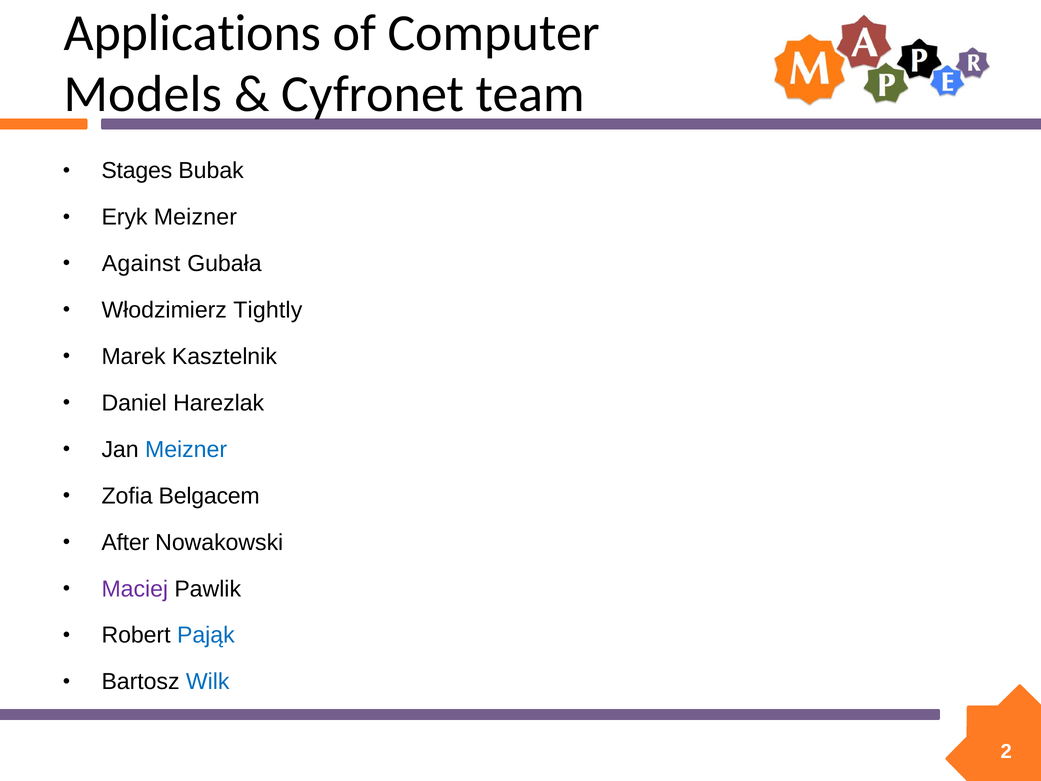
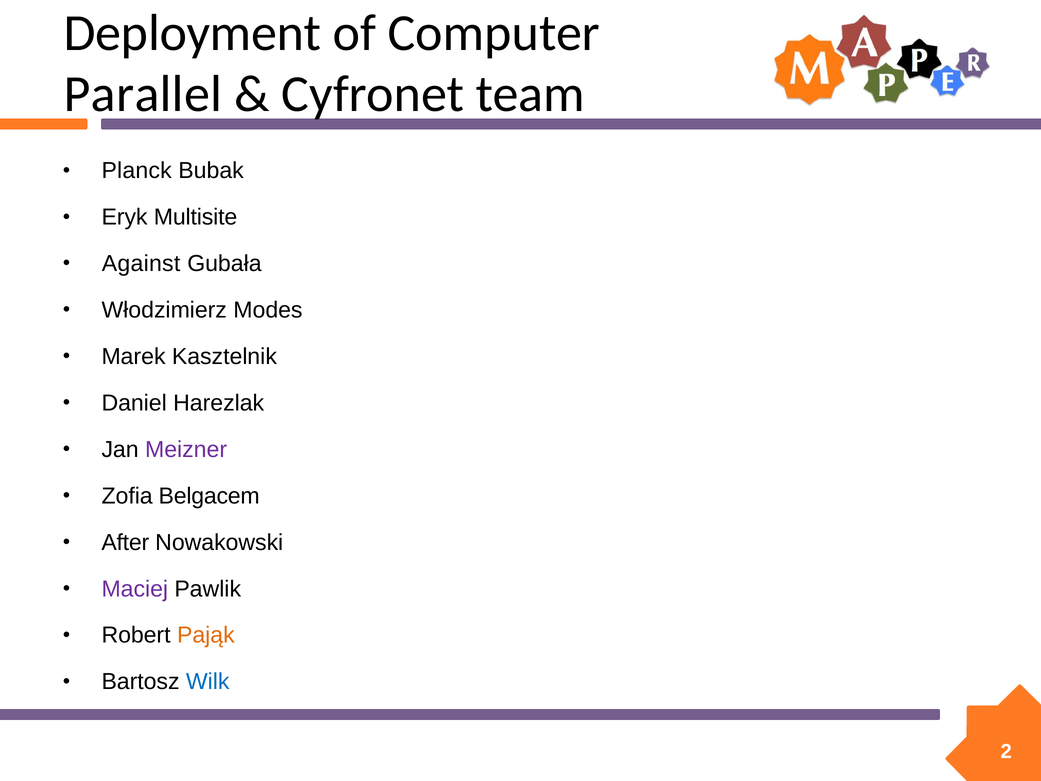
Applications: Applications -> Deployment
Models: Models -> Parallel
Stages: Stages -> Planck
Eryk Meizner: Meizner -> Multisite
Tightly: Tightly -> Modes
Meizner at (186, 449) colour: blue -> purple
Pająk colour: blue -> orange
